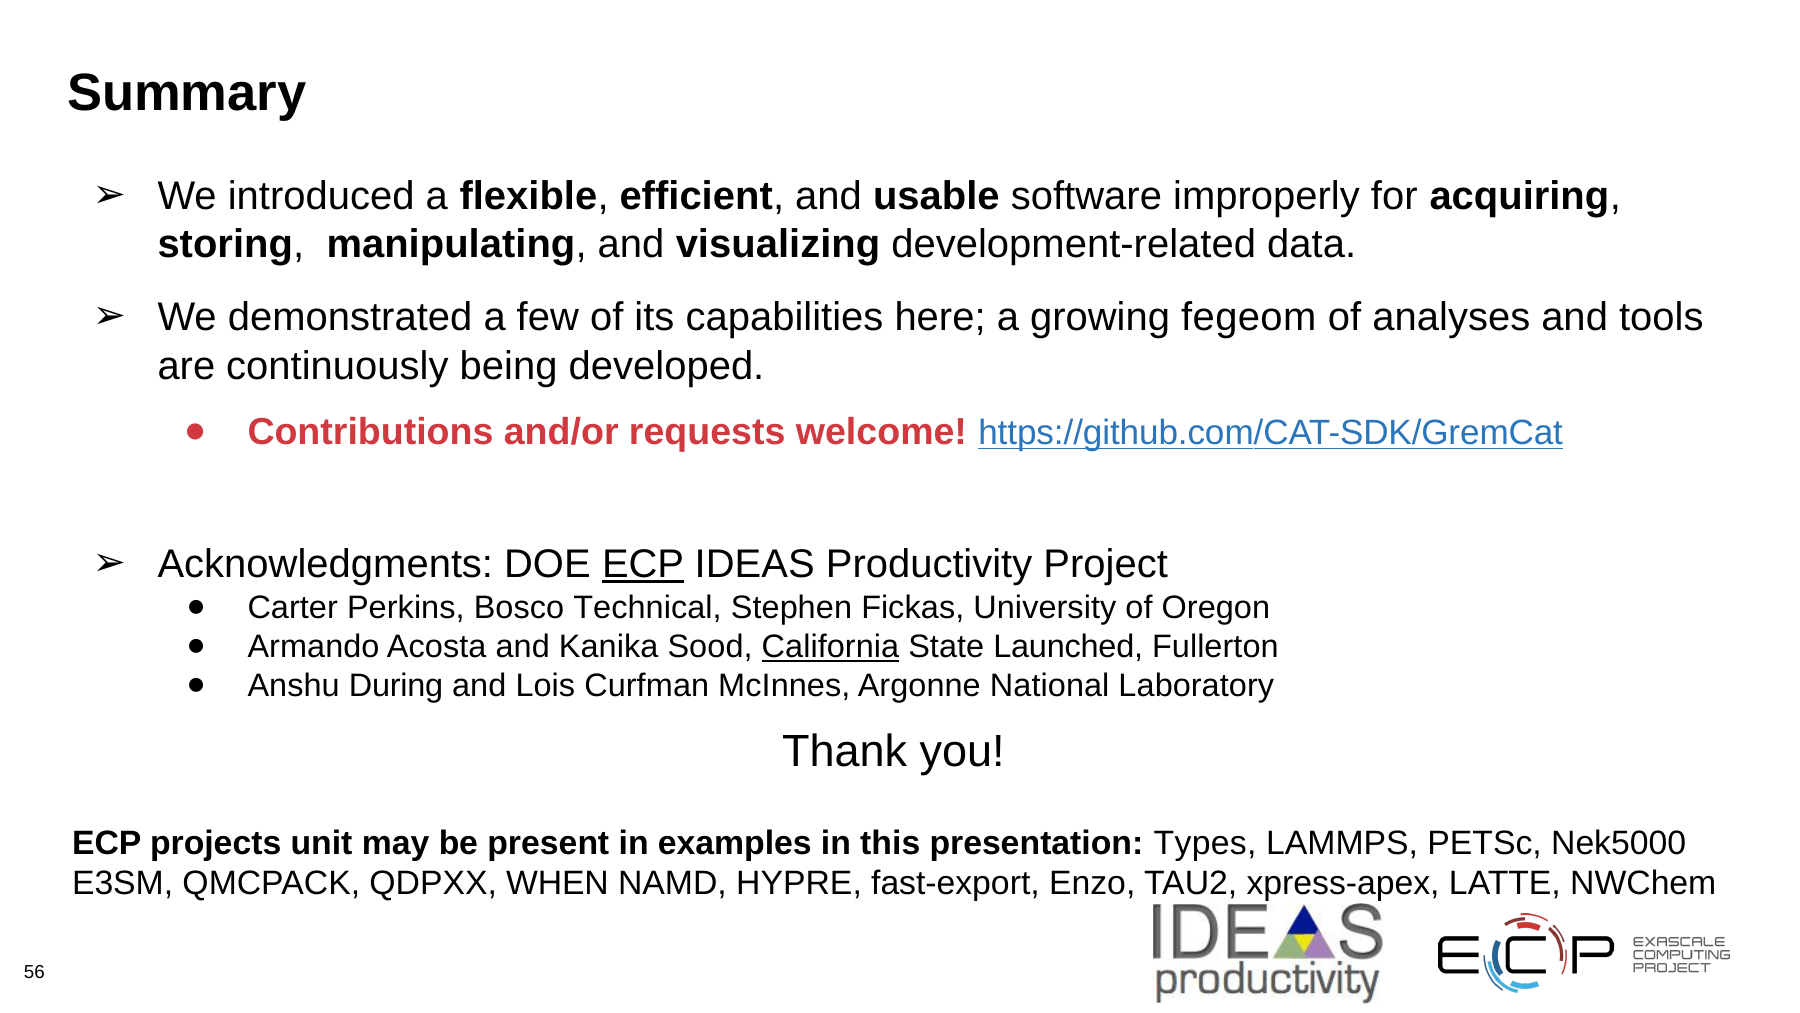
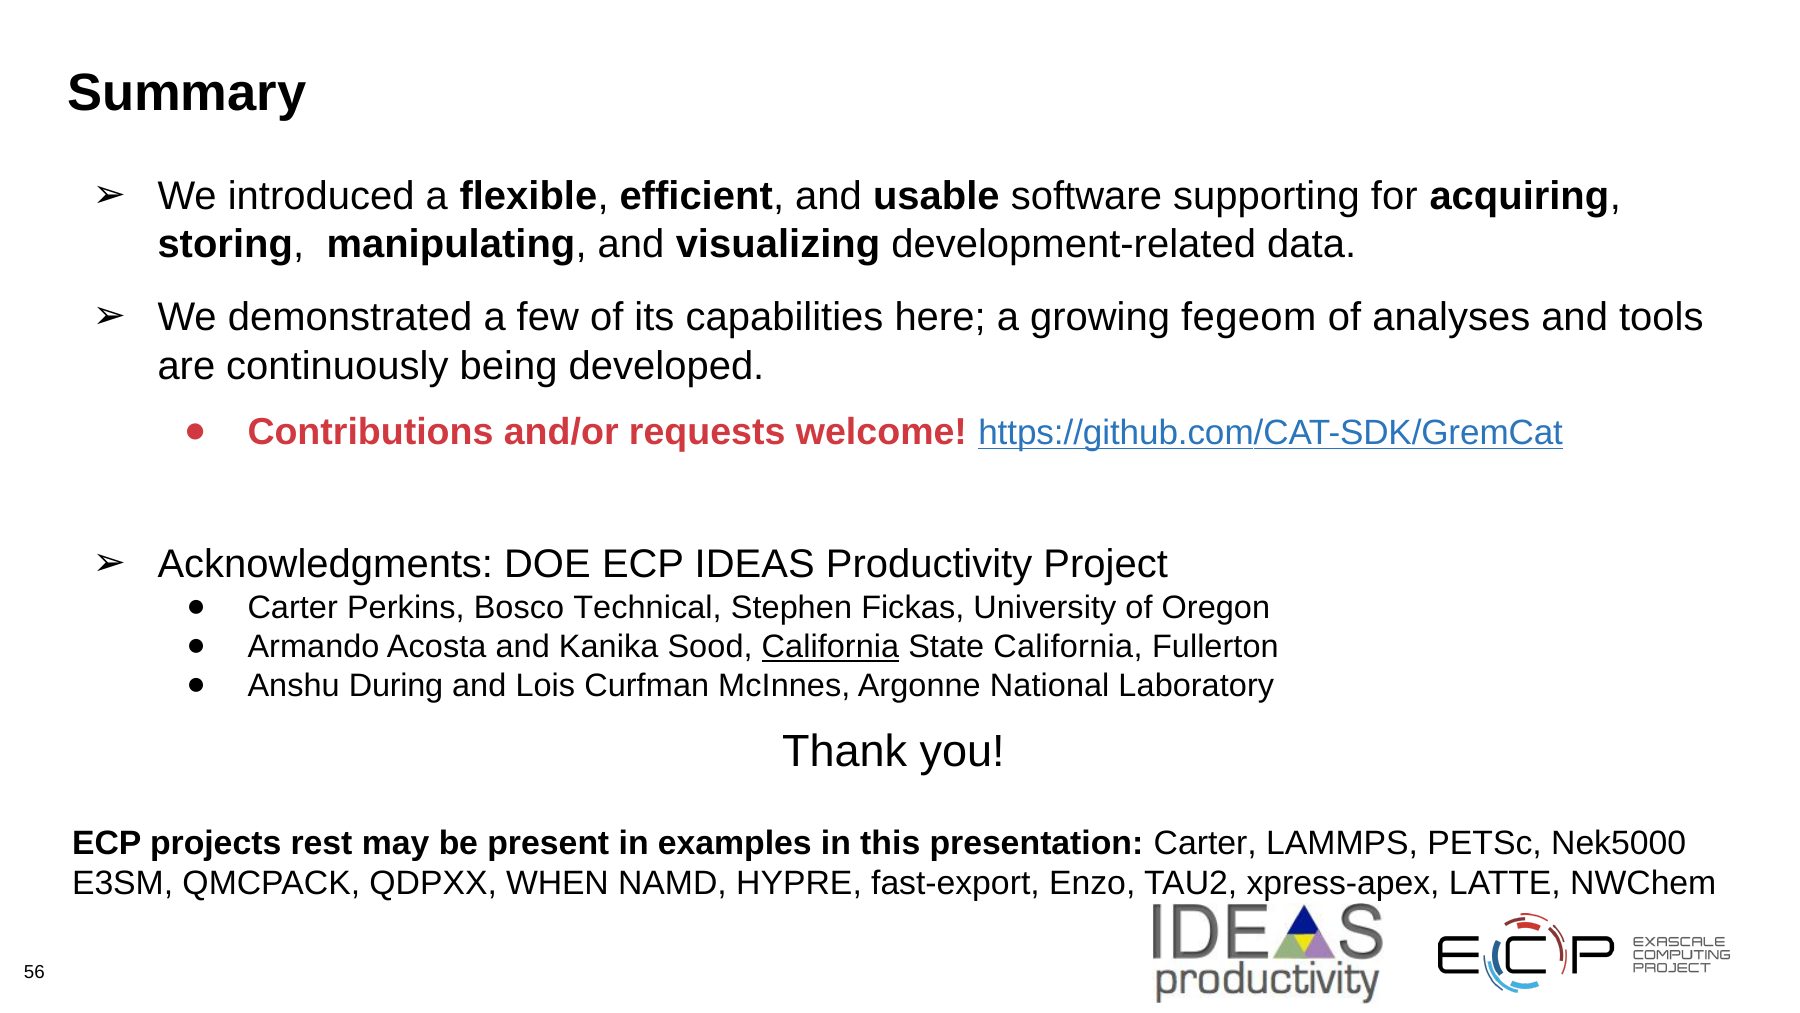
improperly: improperly -> supporting
ECP at (643, 564) underline: present -> none
State Launched: Launched -> California
unit: unit -> rest
presentation Types: Types -> Carter
